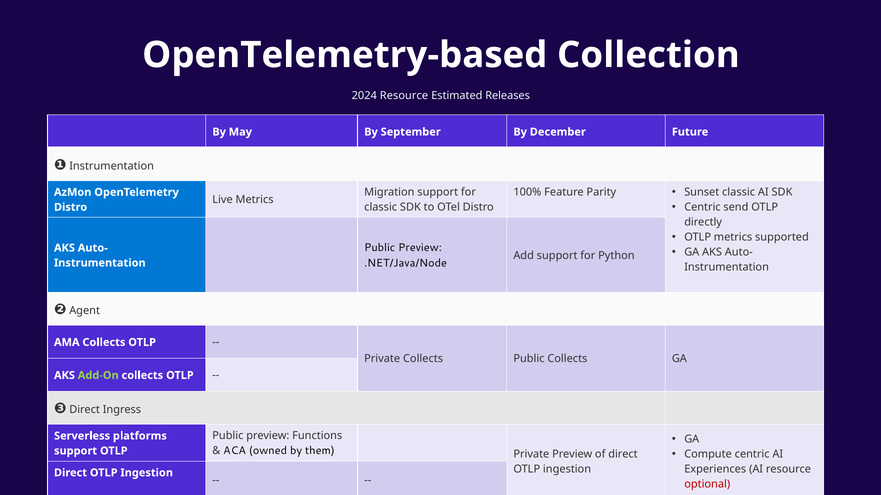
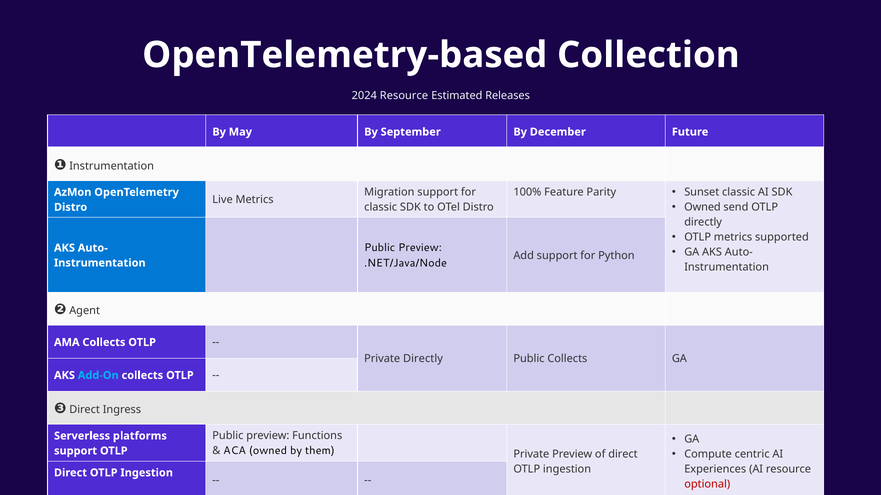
Centric at (702, 207): Centric -> Owned
Private Collects: Collects -> Directly
Add-On colour: light green -> light blue
